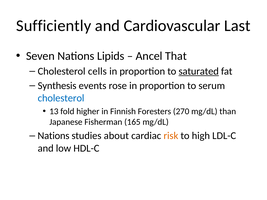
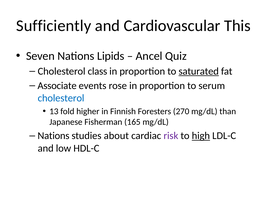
Last: Last -> This
That: That -> Quiz
cells: cells -> class
Synthesis: Synthesis -> Associate
risk colour: orange -> purple
high underline: none -> present
